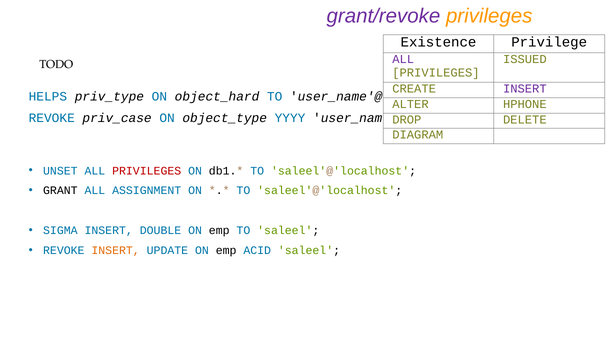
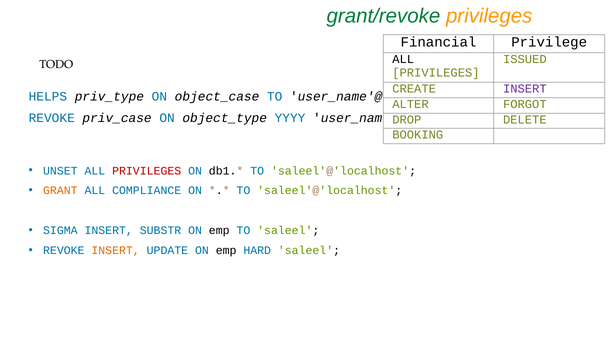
grant/revoke colour: purple -> green
Existence: Existence -> Financial
ALL at (403, 59) colour: purple -> black
object_hard: object_hard -> object_case
HPHONE: HPHONE -> FORGOT
DIAGRAM: DIAGRAM -> BOOKING
GRANT colour: black -> orange
ASSIGNMENT: ASSIGNMENT -> COMPLIANCE
DOUBLE: DOUBLE -> SUBSTR
ACID: ACID -> HARD
